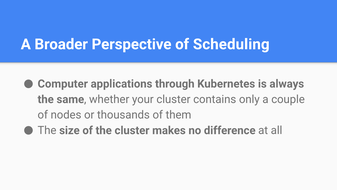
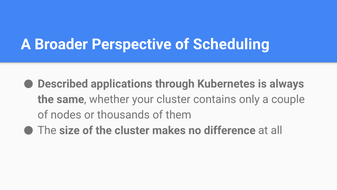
Computer: Computer -> Described
